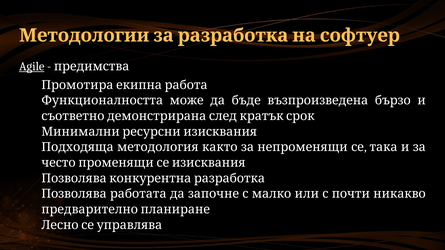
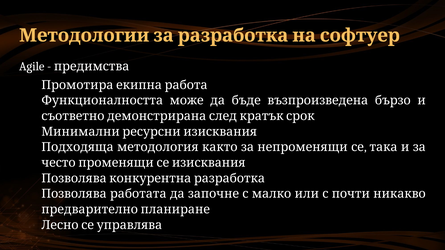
Agile underline: present -> none
